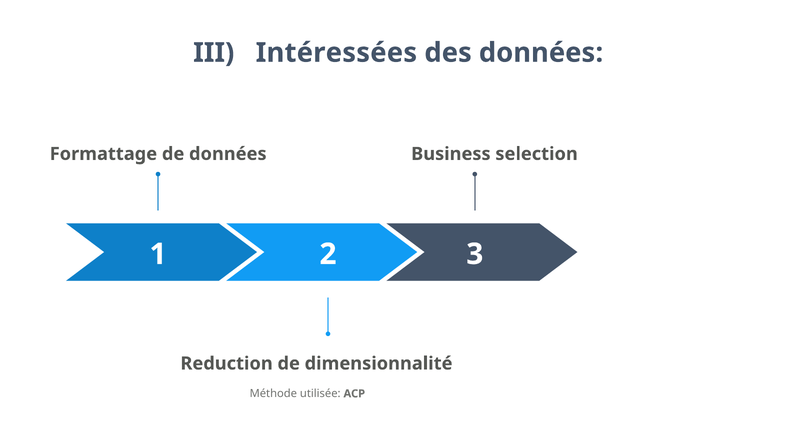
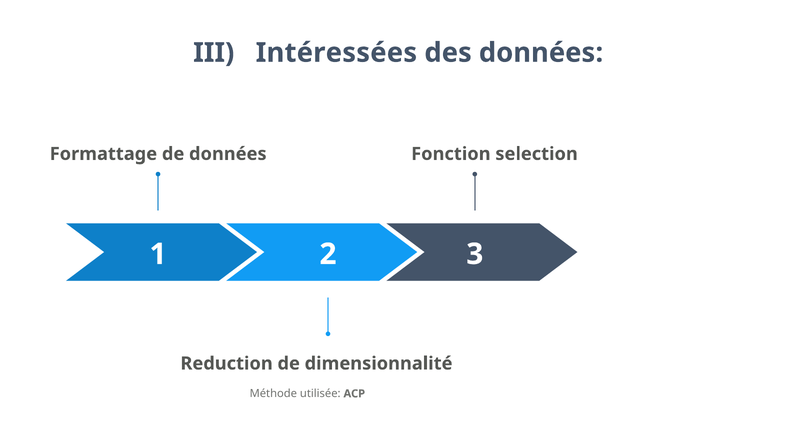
Business: Business -> Fonction
